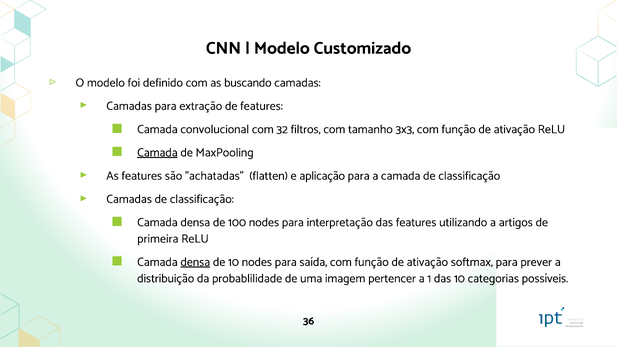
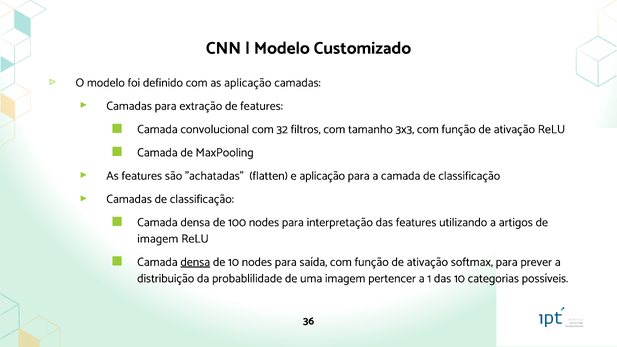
as buscando: buscando -> aplicação
Camada at (157, 152) underline: present -> none
primeira at (158, 239): primeira -> imagem
